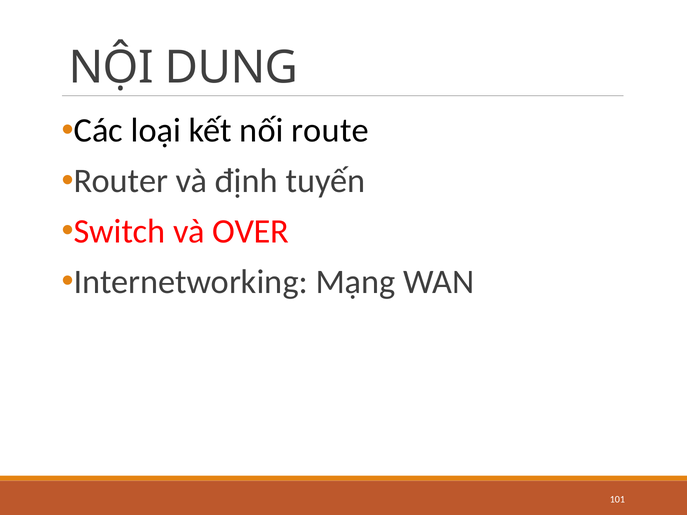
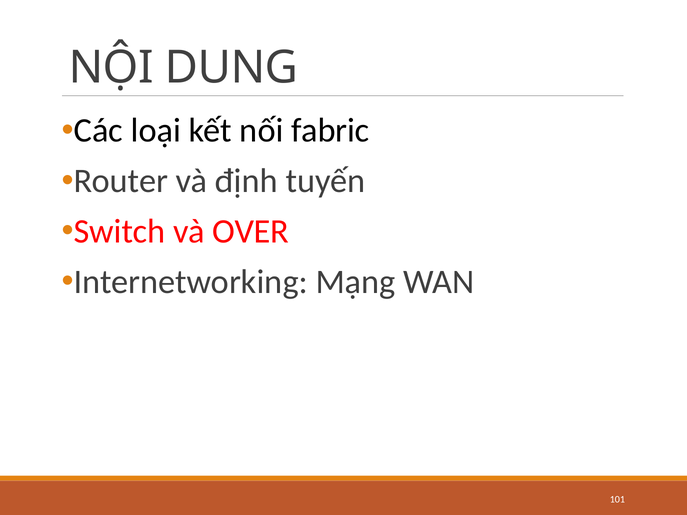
route: route -> fabric
